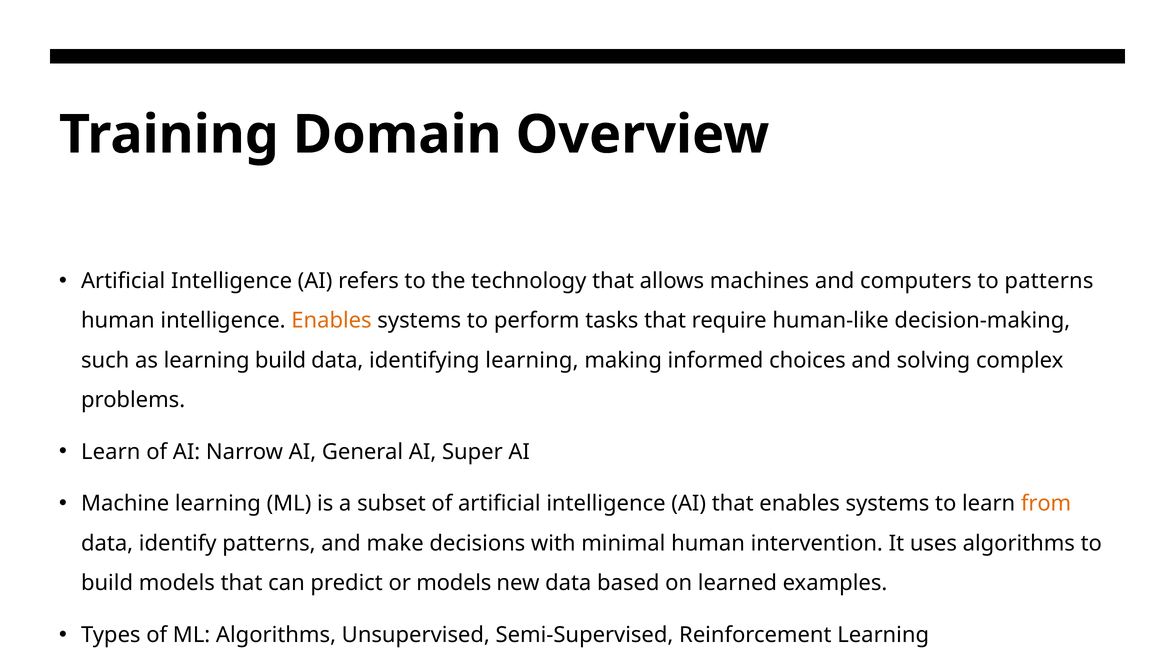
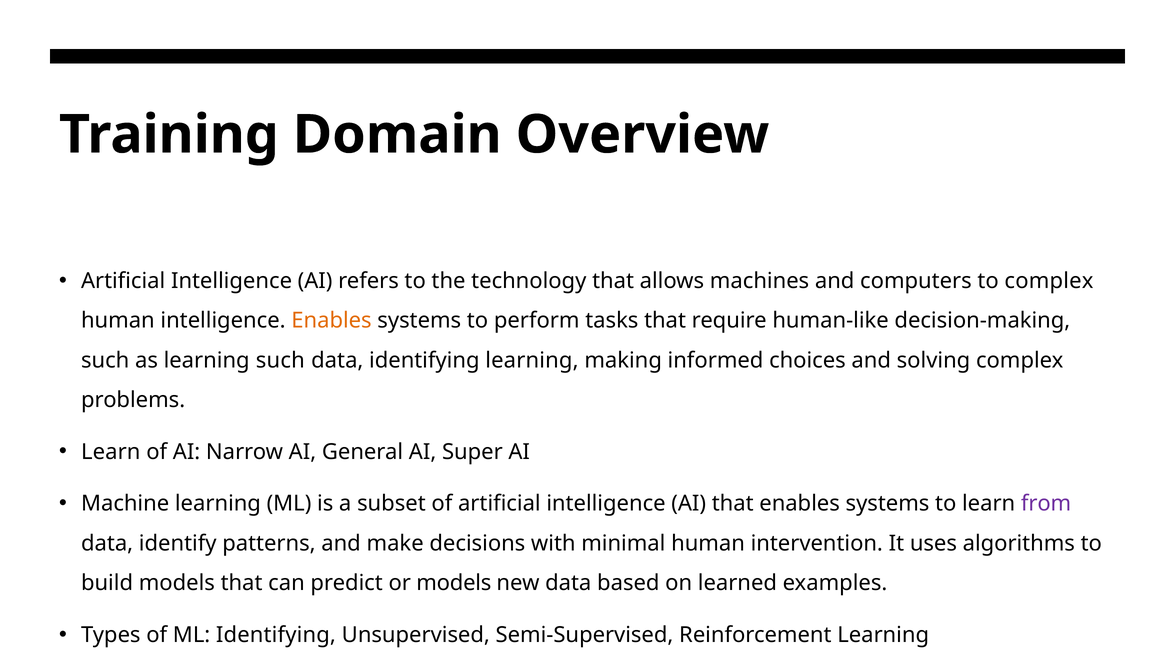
to patterns: patterns -> complex
learning build: build -> such
from colour: orange -> purple
ML Algorithms: Algorithms -> Identifying
